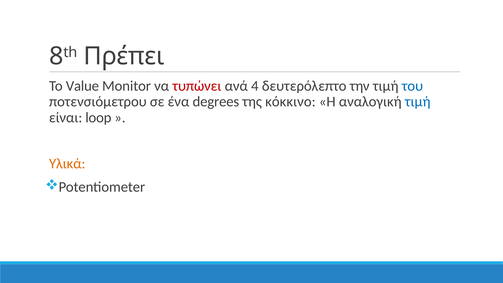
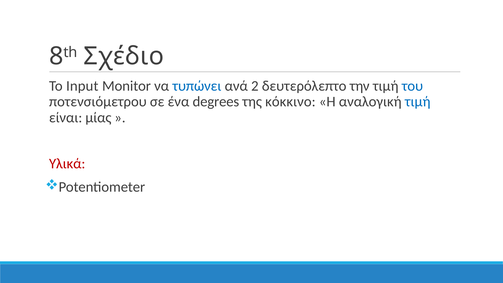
Πρέπει: Πρέπει -> Σχέδιο
Value: Value -> Input
τυπώνει colour: red -> blue
4: 4 -> 2
loop: loop -> μίας
Υλικά colour: orange -> red
